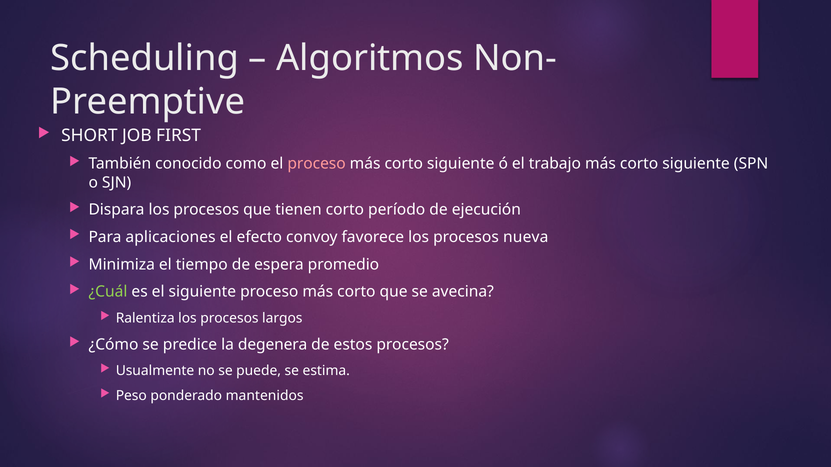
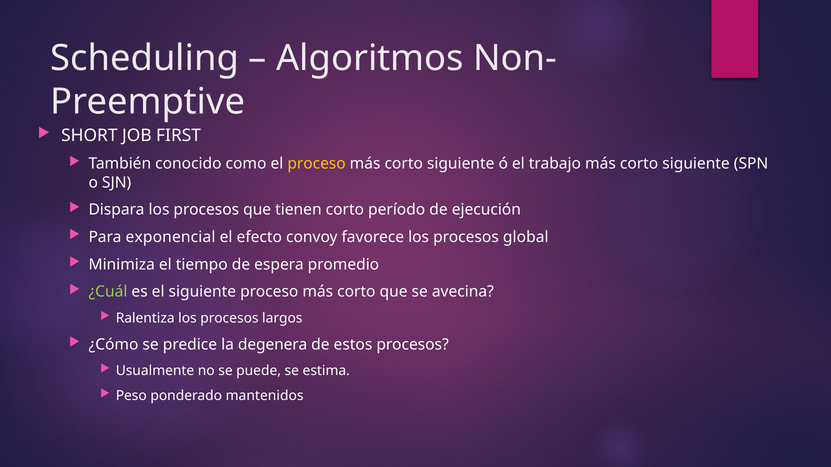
proceso at (317, 164) colour: pink -> yellow
aplicaciones: aplicaciones -> exponencial
nueva: nueva -> global
